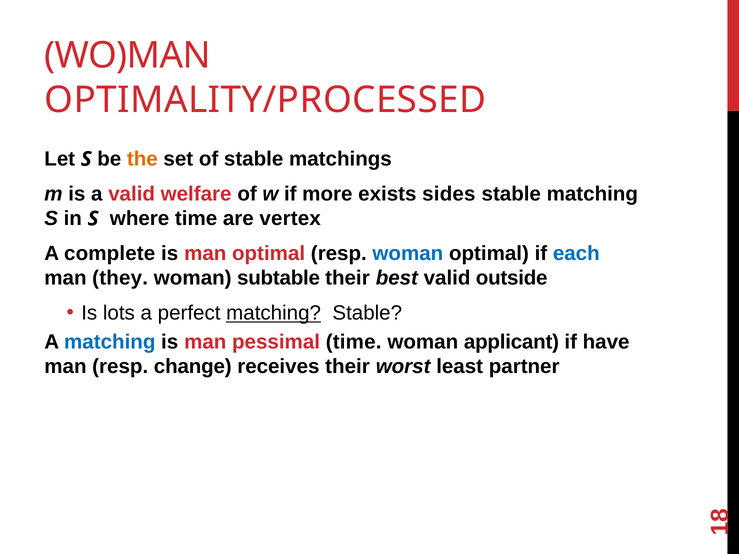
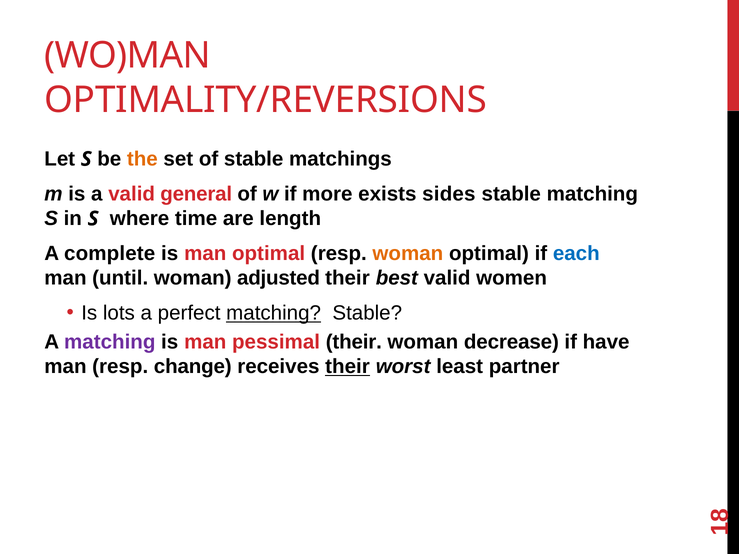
OPTIMALITY/PROCESSED: OPTIMALITY/PROCESSED -> OPTIMALITY/REVERSIONS
welfare: welfare -> general
vertex: vertex -> length
woman at (408, 254) colour: blue -> orange
they: they -> until
subtable: subtable -> adjusted
outside: outside -> women
matching at (110, 342) colour: blue -> purple
pessimal time: time -> their
applicant: applicant -> decrease
their at (347, 367) underline: none -> present
